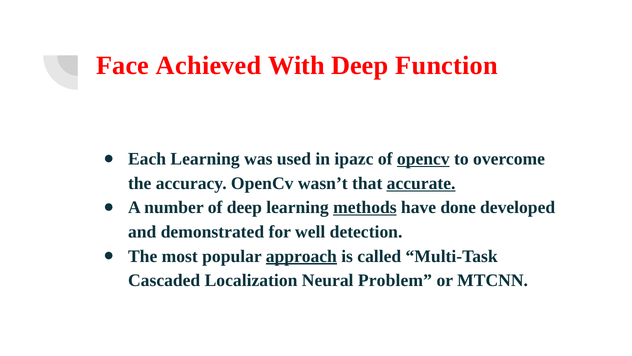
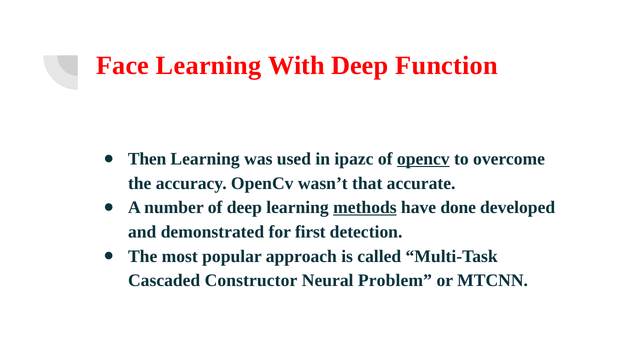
Face Achieved: Achieved -> Learning
Each: Each -> Then
accurate underline: present -> none
well: well -> first
approach underline: present -> none
Localization: Localization -> Constructor
